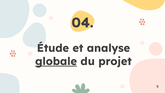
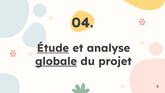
Étude underline: none -> present
